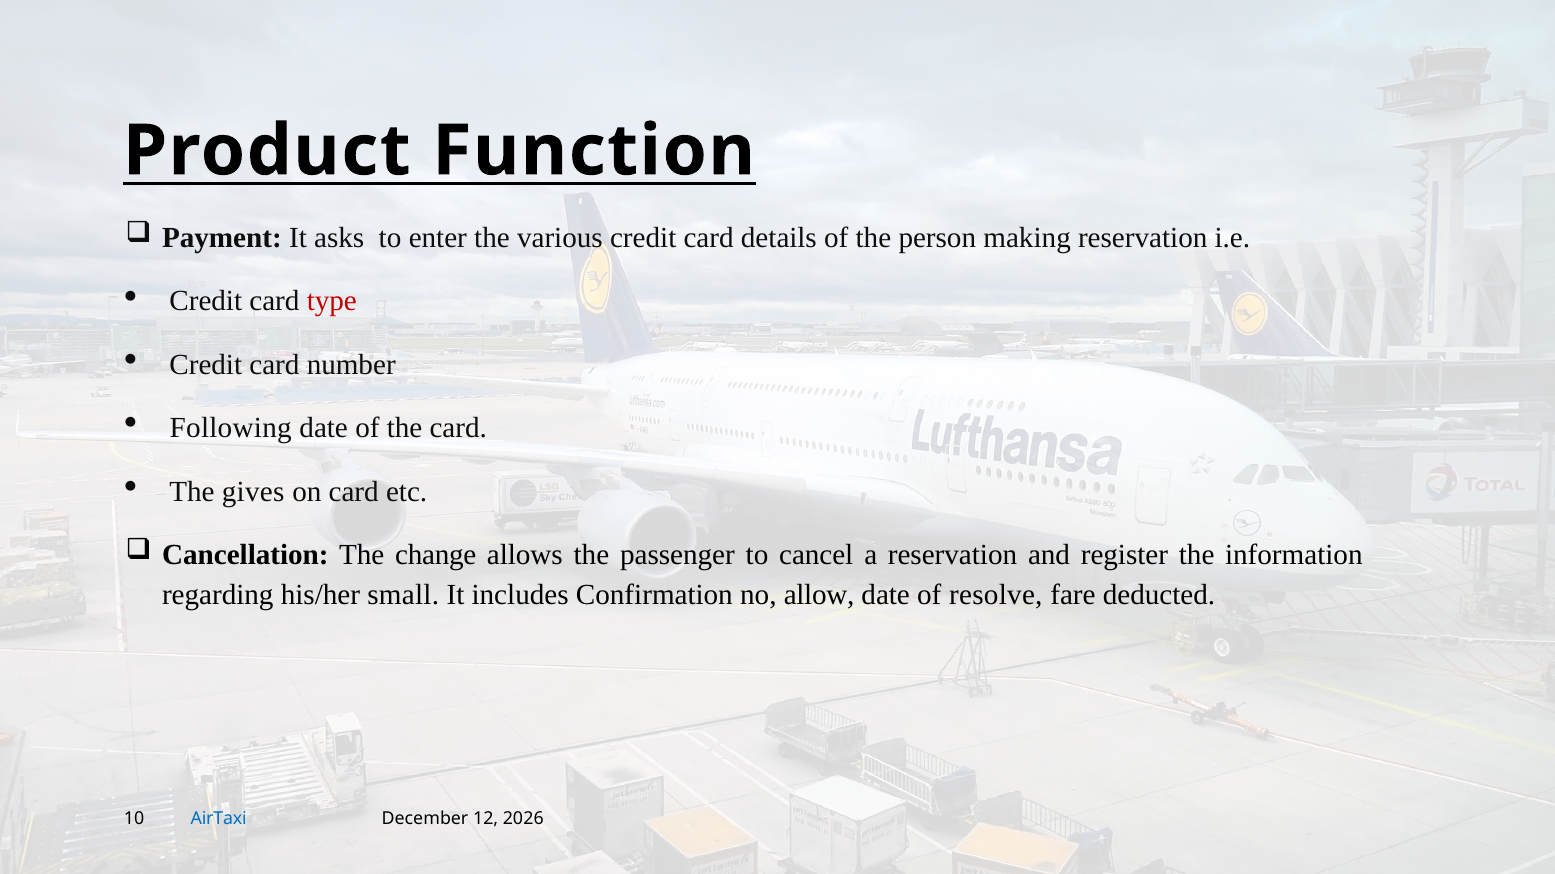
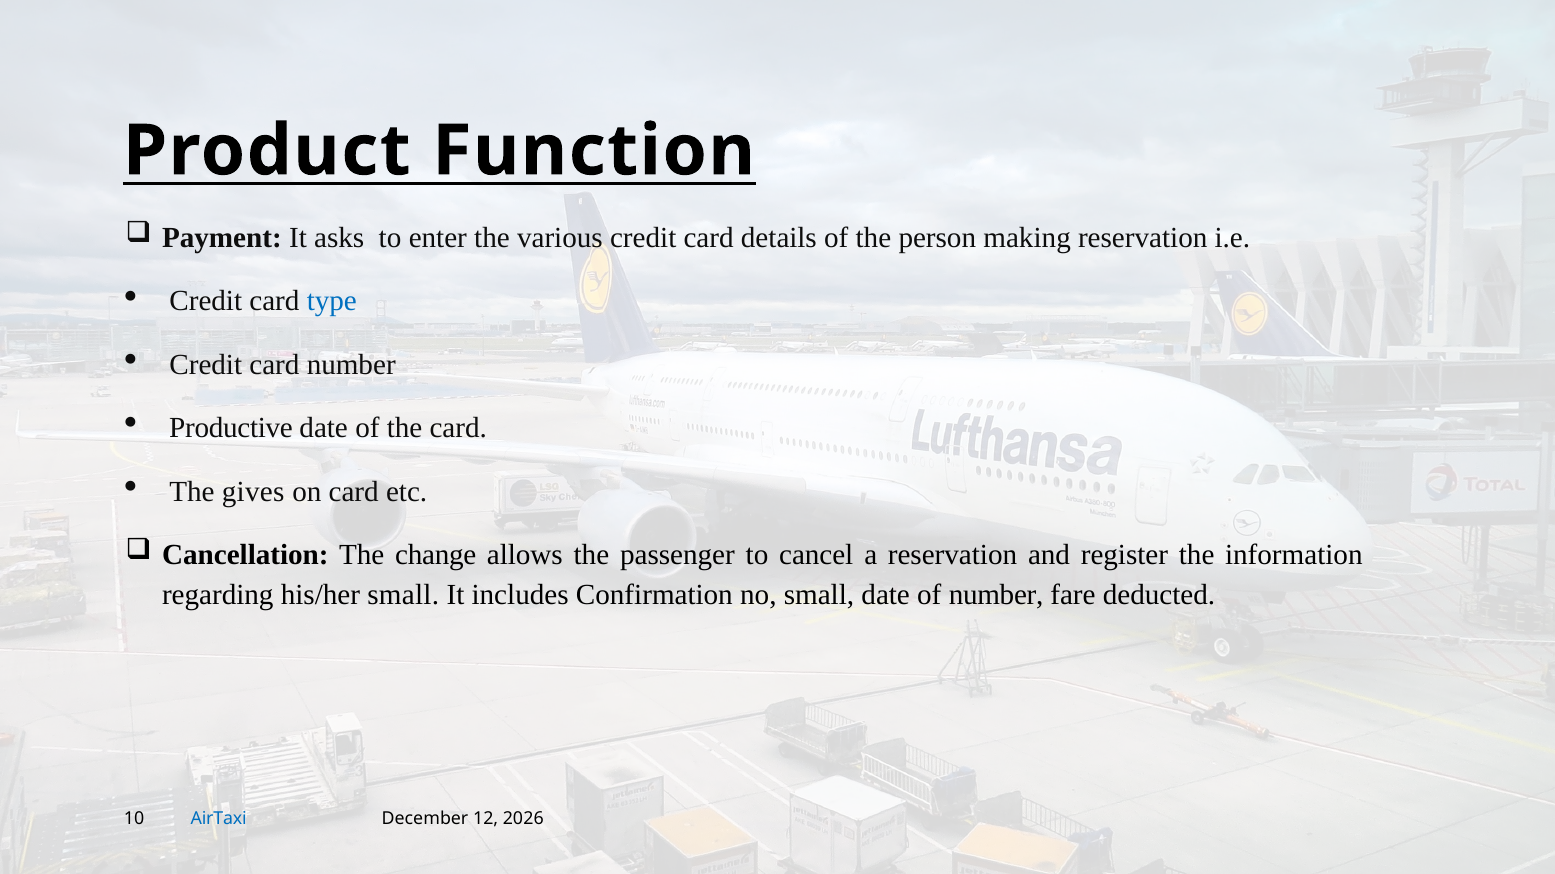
type colour: red -> blue
Following: Following -> Productive
no allow: allow -> small
of resolve: resolve -> number
